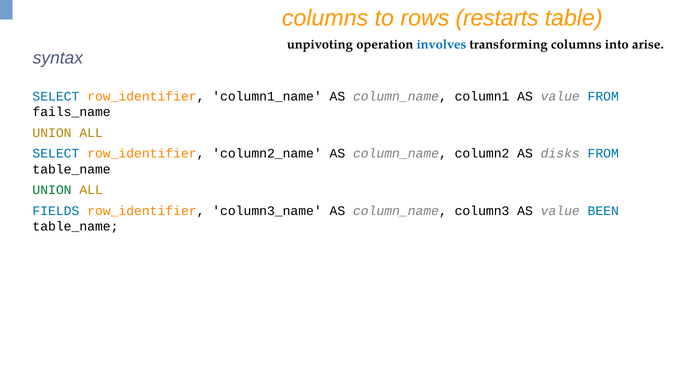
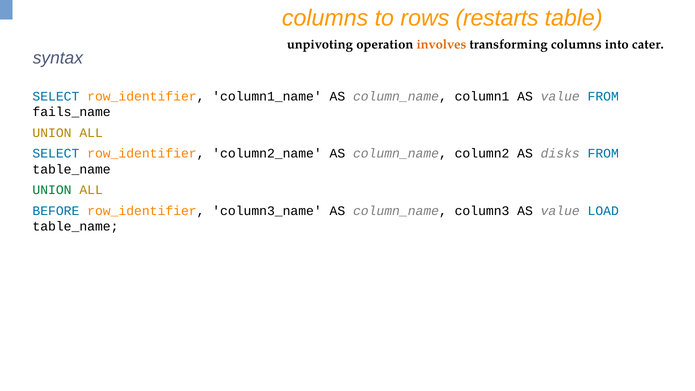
involves colour: blue -> orange
arise: arise -> cater
FIELDS: FIELDS -> BEFORE
BEEN: BEEN -> LOAD
